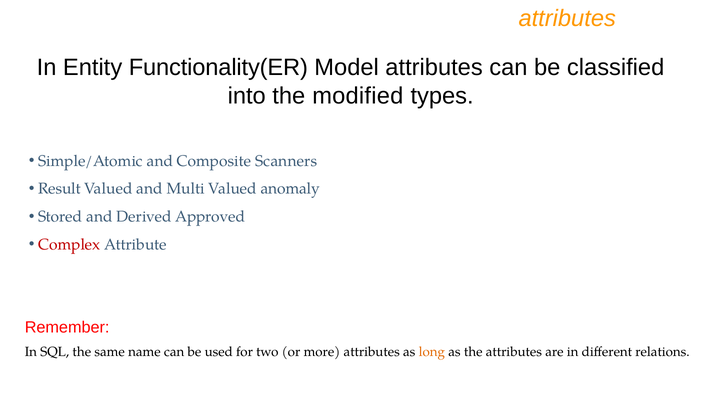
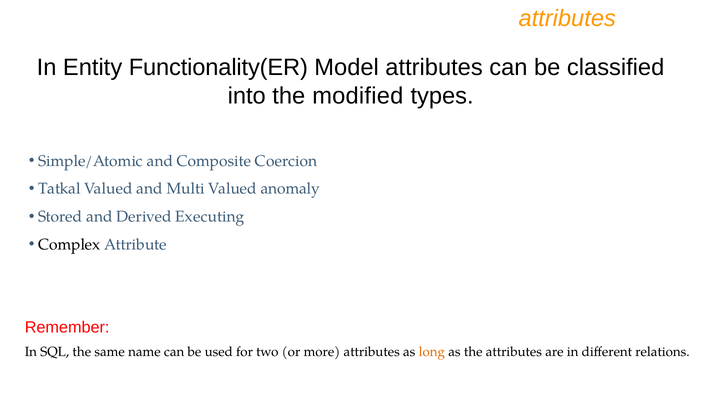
Scanners: Scanners -> Coercion
Result: Result -> Tatkal
Approved: Approved -> Executing
Complex colour: red -> black
